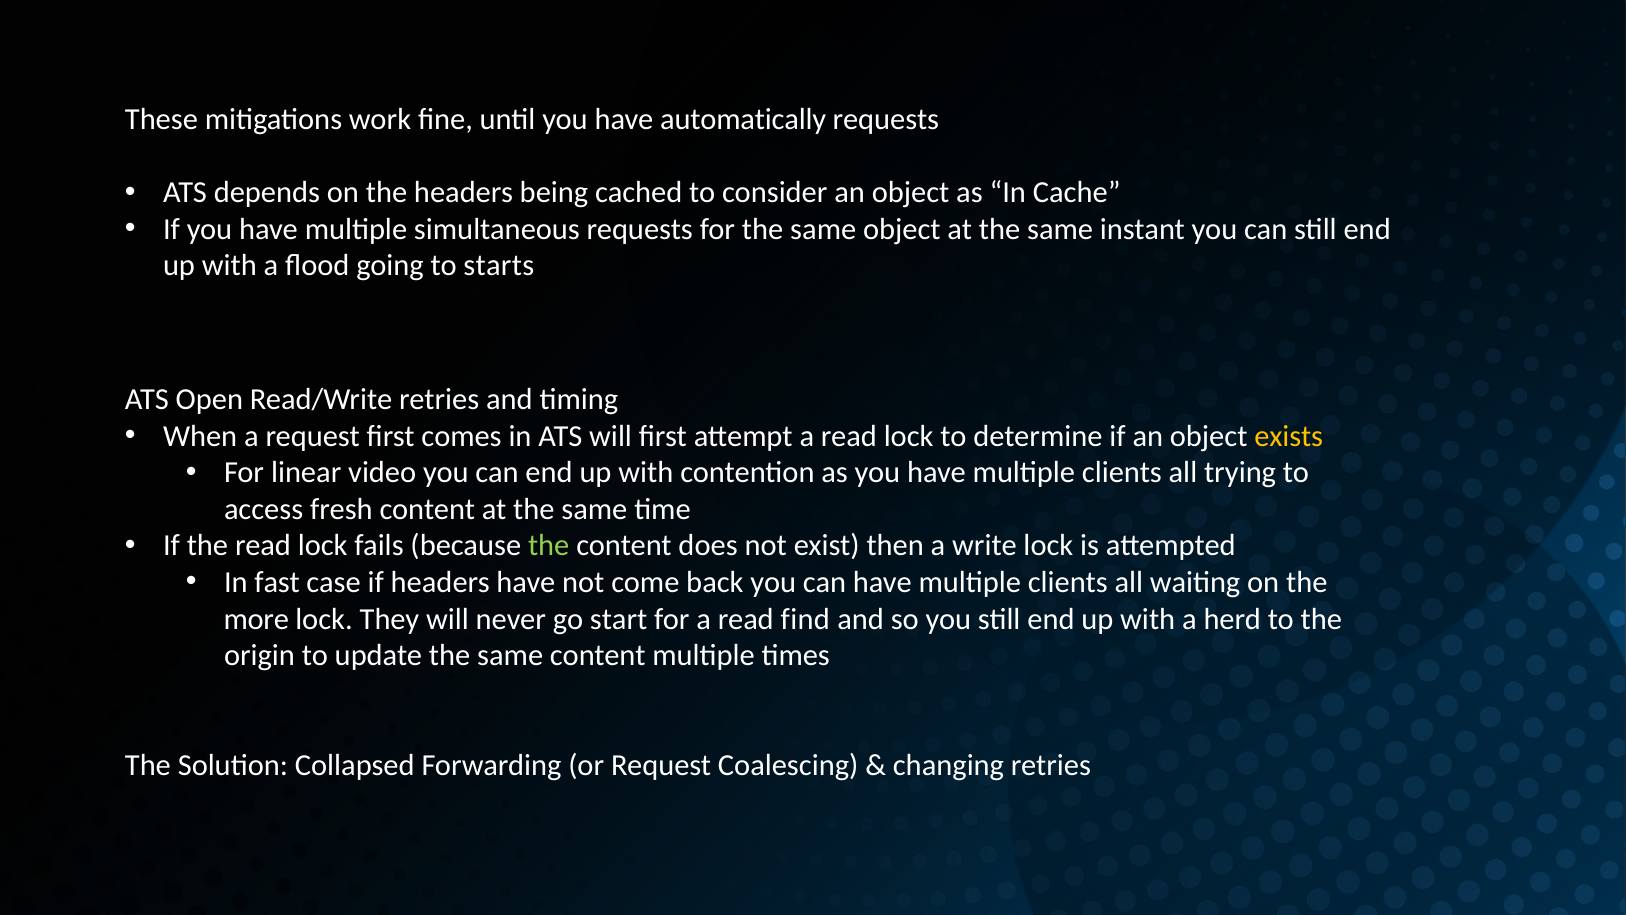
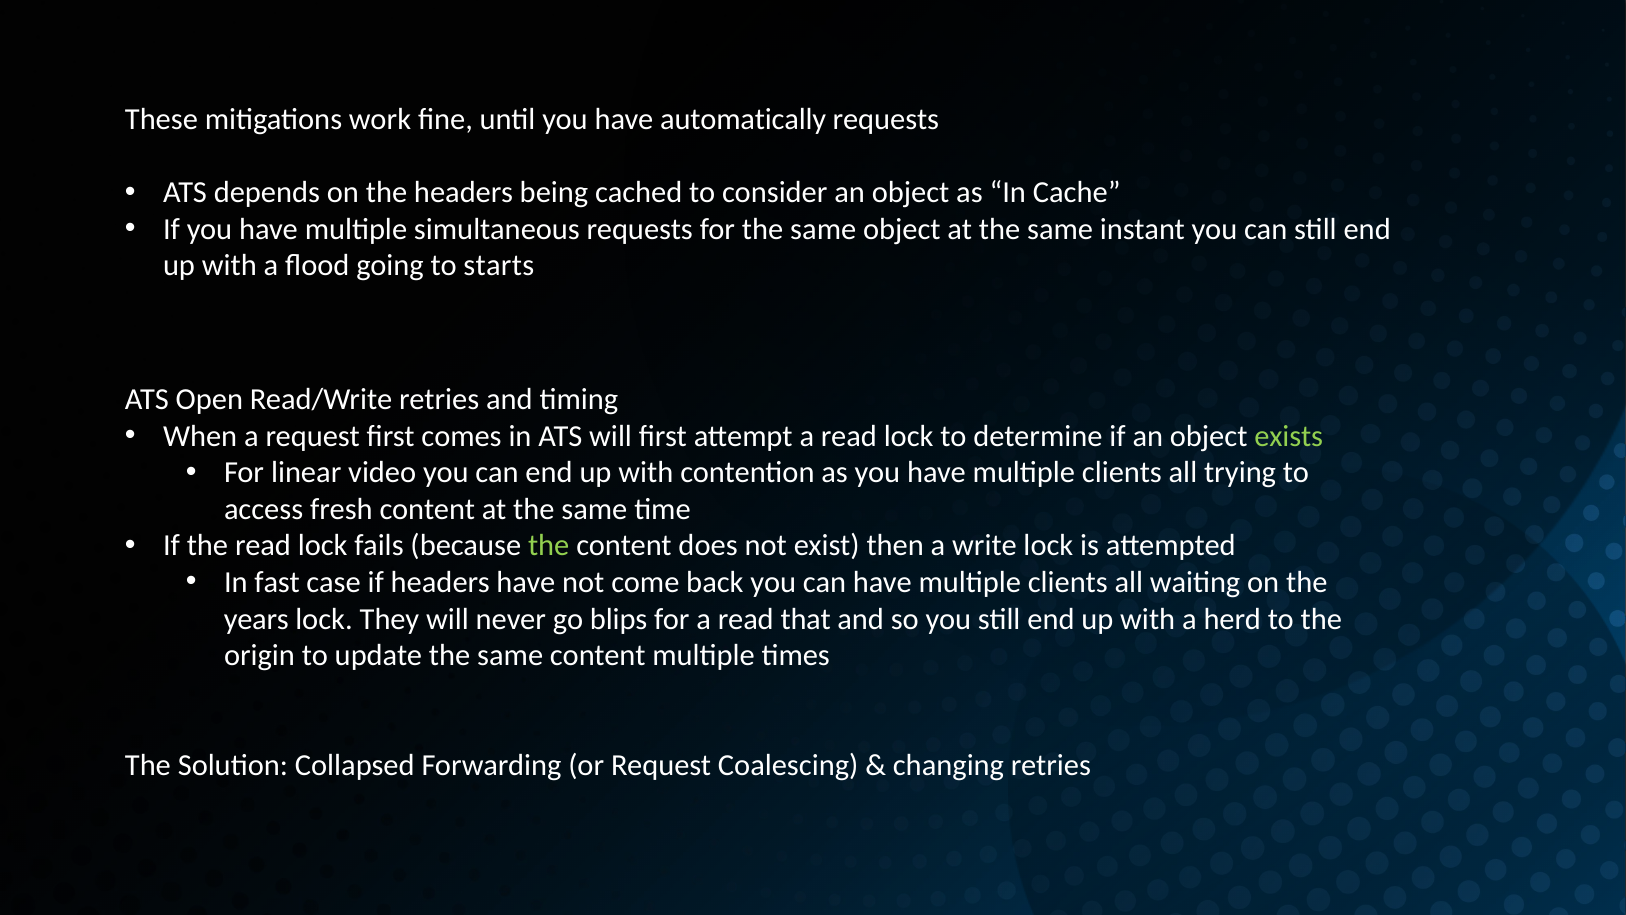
exists colour: yellow -> light green
more: more -> years
start: start -> blips
find: find -> that
